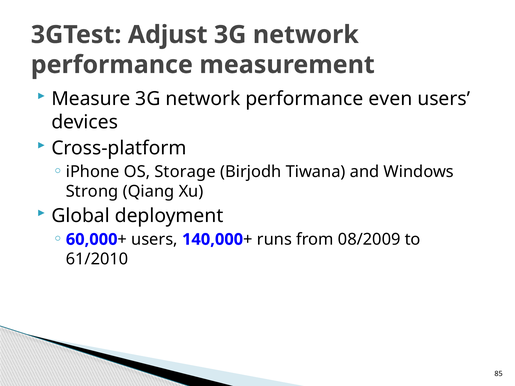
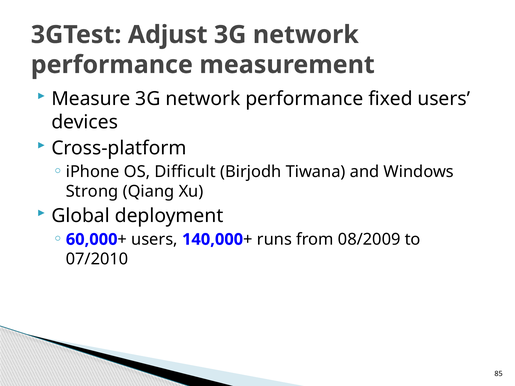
even: even -> fixed
Storage: Storage -> Difficult
61/2010: 61/2010 -> 07/2010
